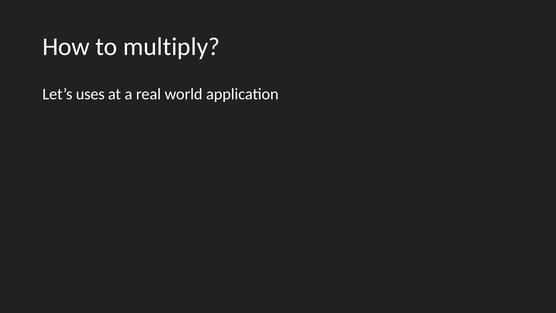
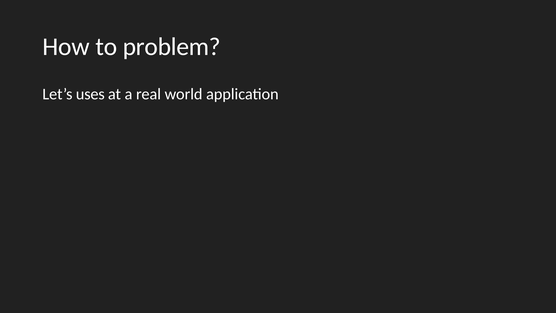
multiply: multiply -> problem
